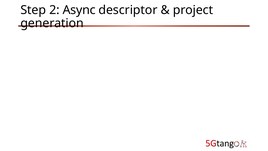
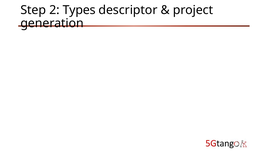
Async: Async -> Types
